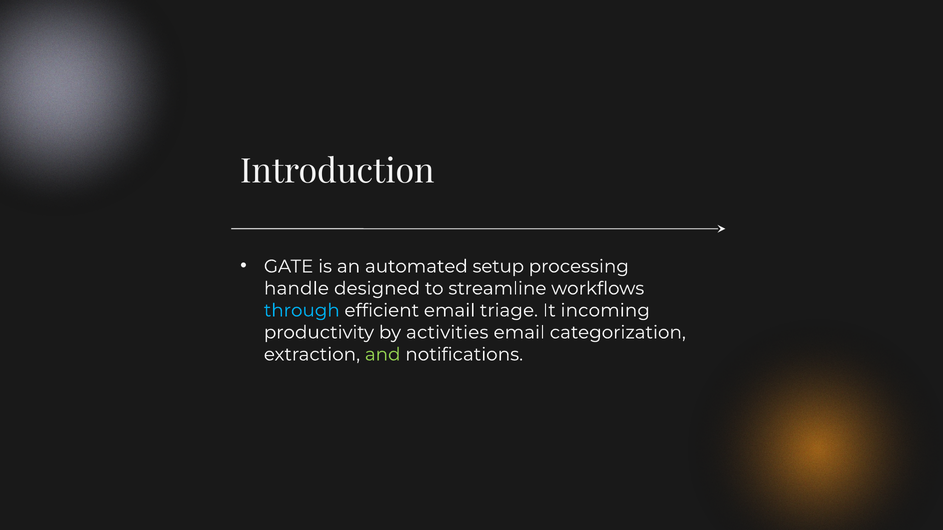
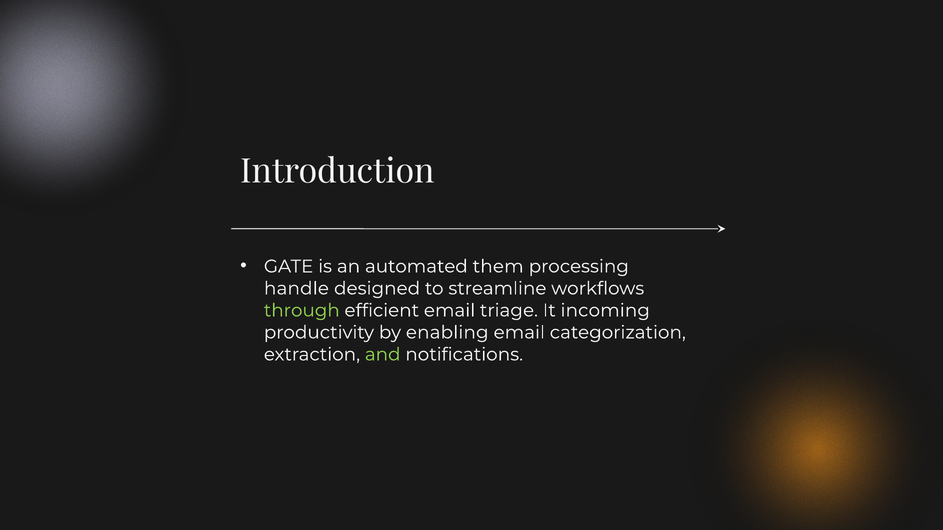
setup: setup -> them
through colour: light blue -> light green
activities: activities -> enabling
